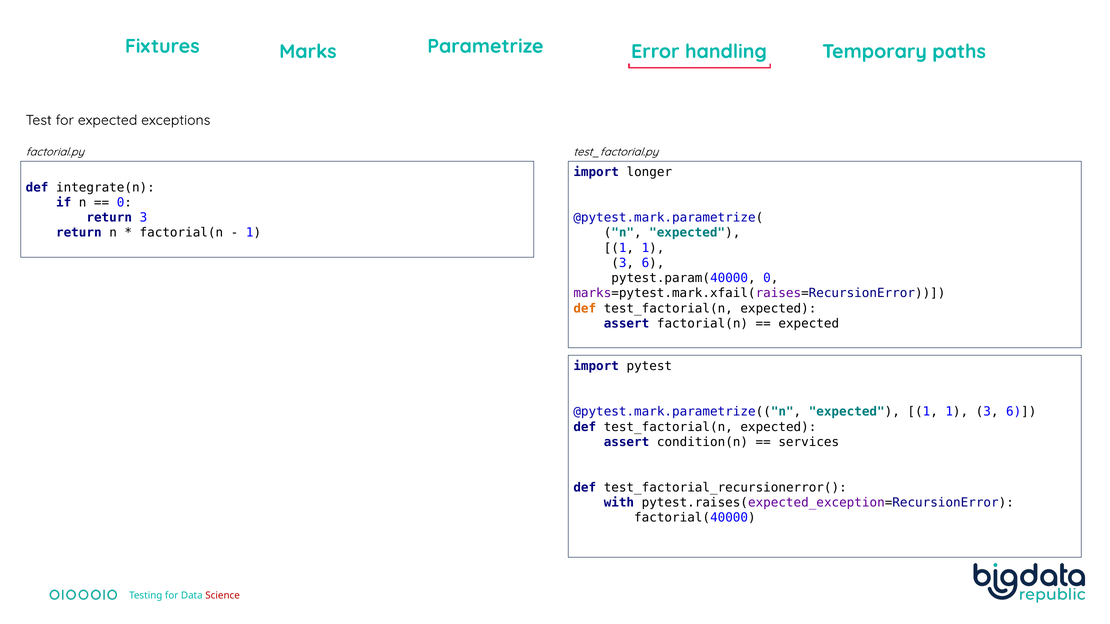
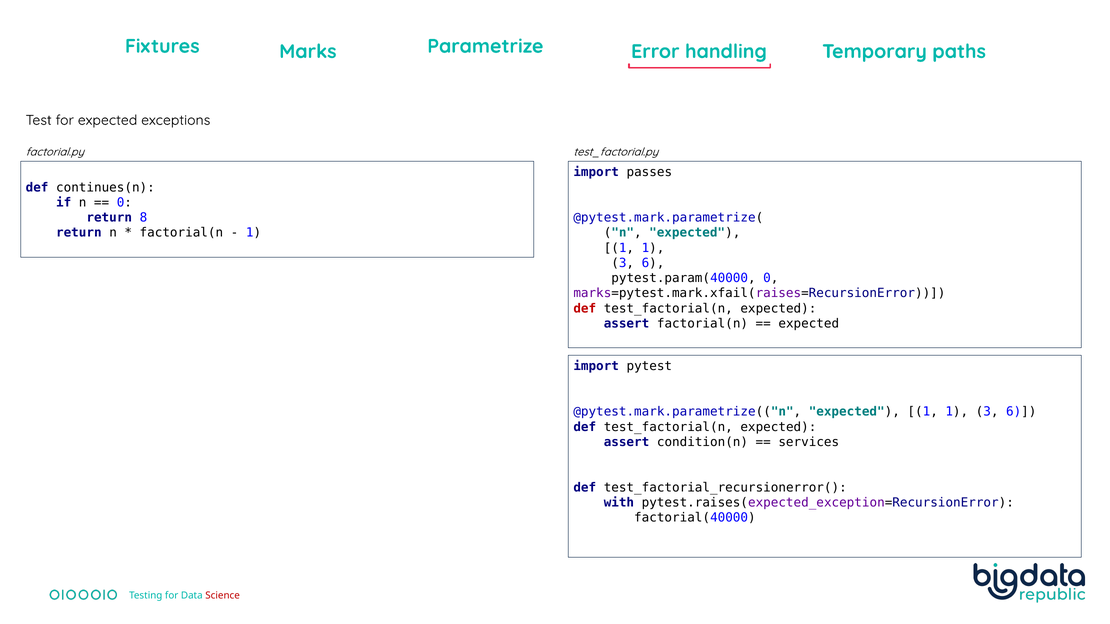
longer: longer -> passes
integrate(n: integrate(n -> continues(n
return 3: 3 -> 8
def at (585, 309) colour: orange -> red
